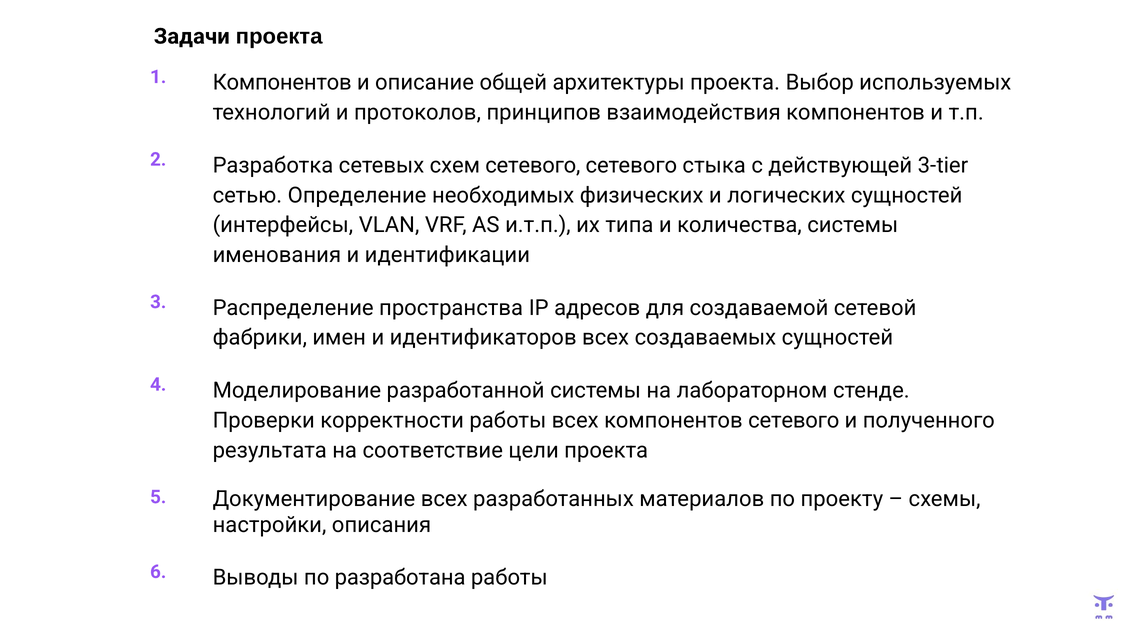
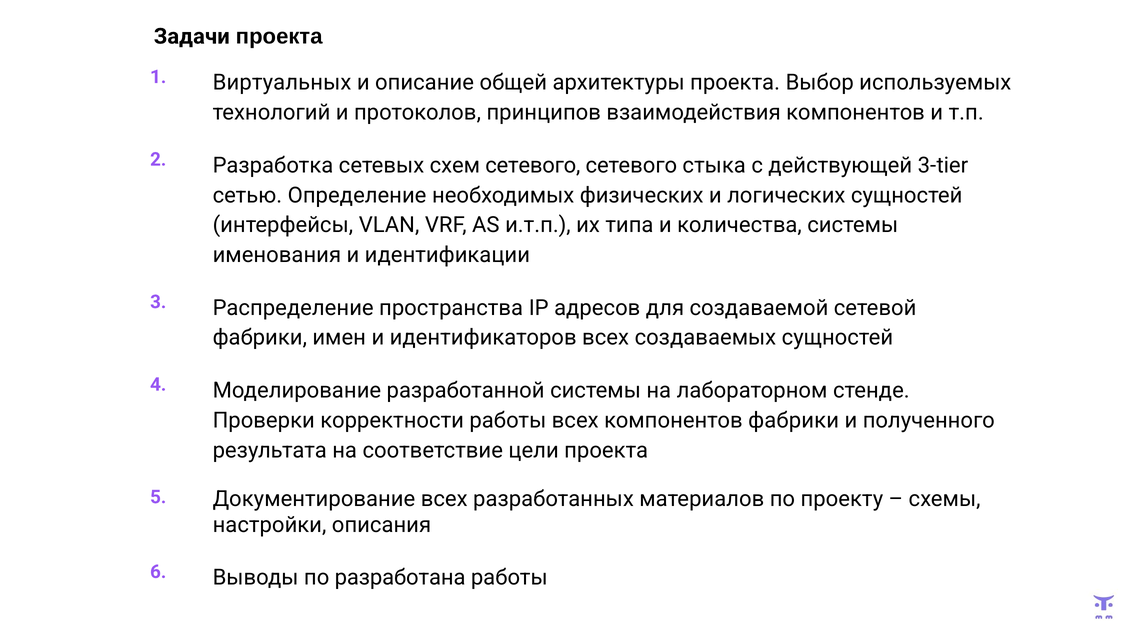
1 Компонентов: Компонентов -> Виртуальных
компонентов сетевого: сетевого -> фабрики
